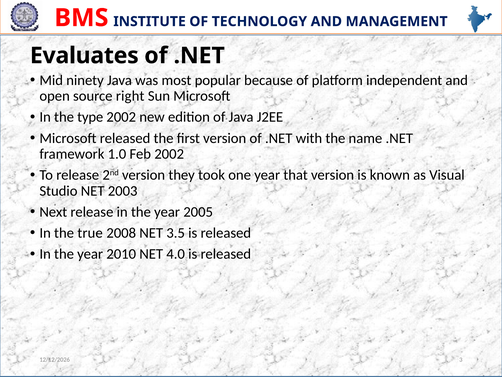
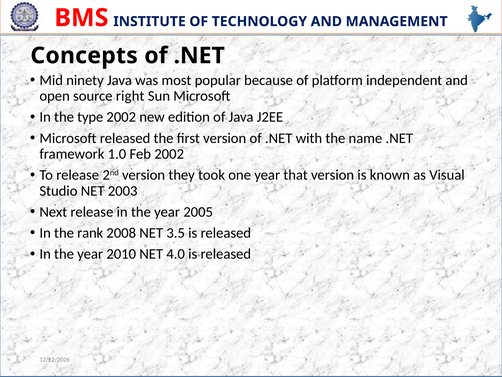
Evaluates: Evaluates -> Concepts
true: true -> rank
